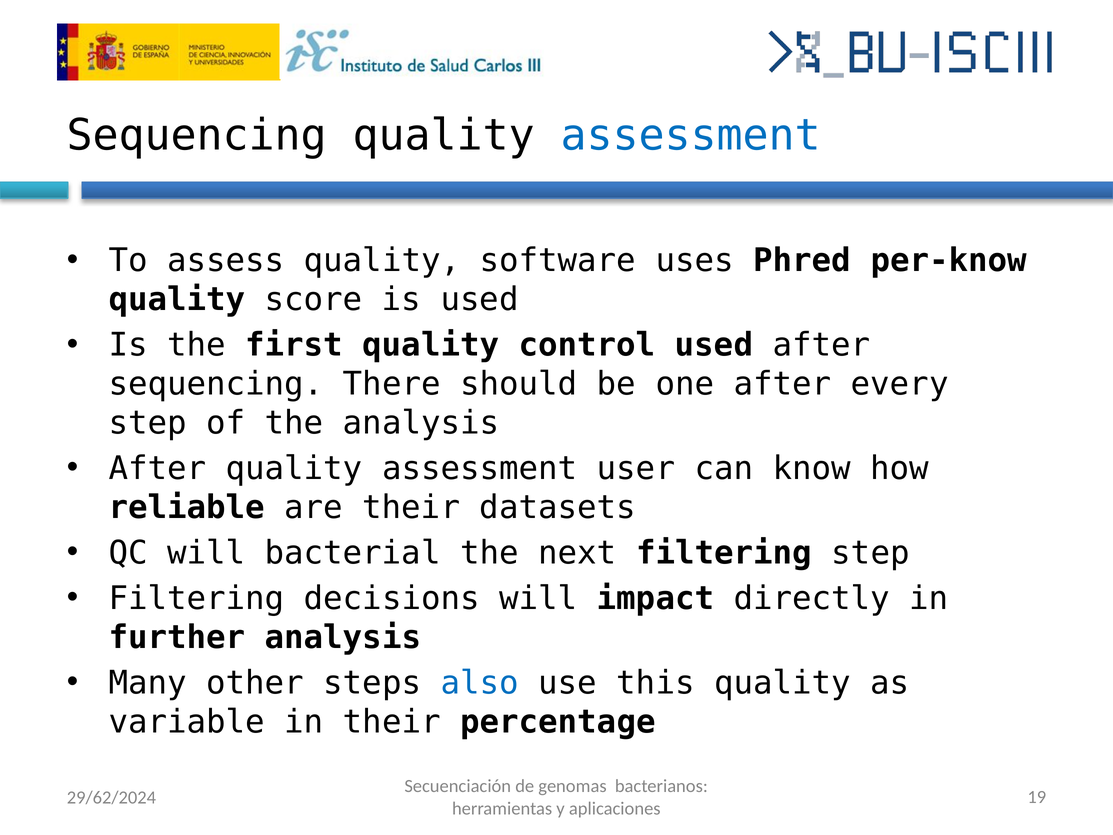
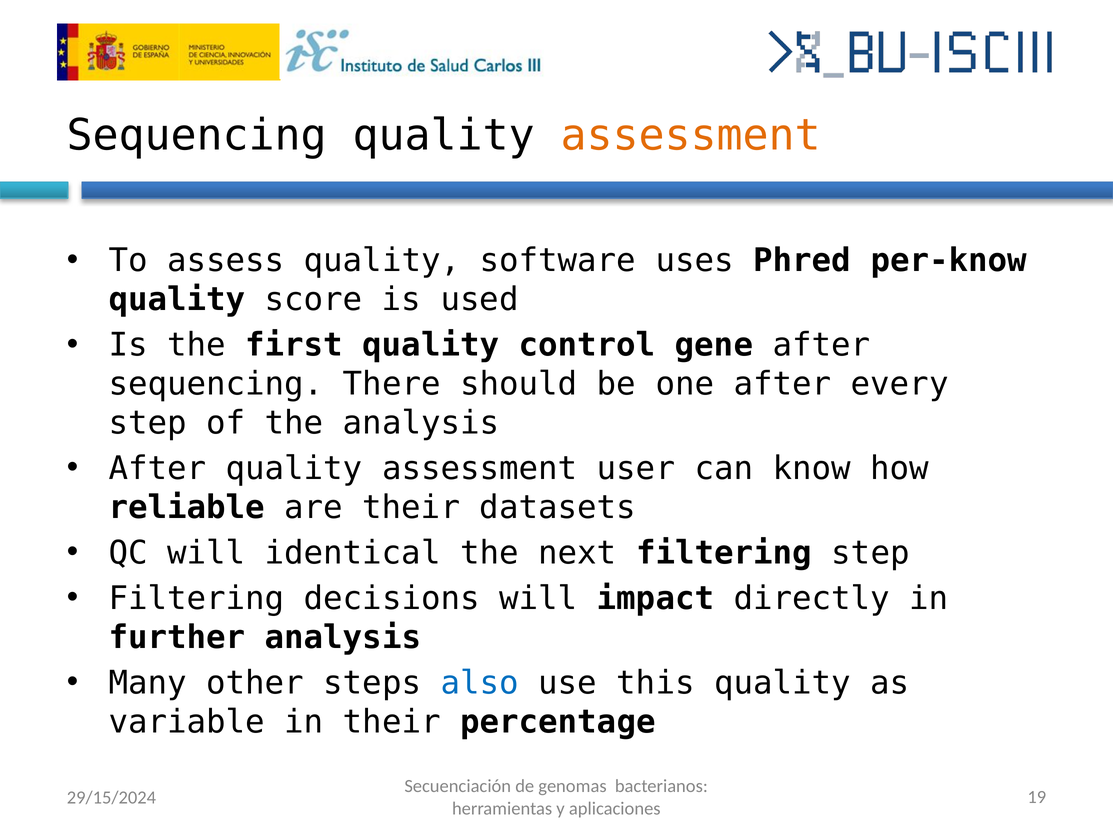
assessment at (691, 135) colour: blue -> orange
control used: used -> gene
bacterial: bacterial -> identical
29/62/2024: 29/62/2024 -> 29/15/2024
